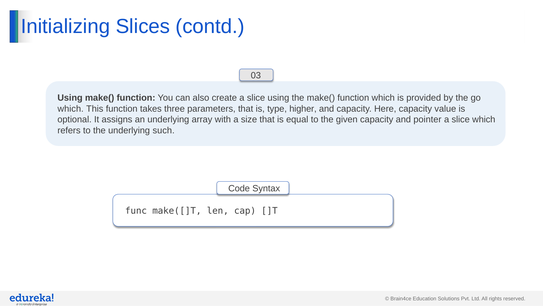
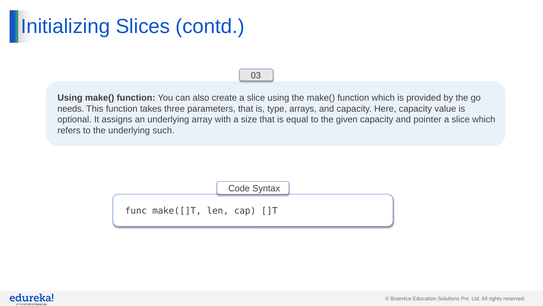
which at (71, 109): which -> needs
higher: higher -> arrays
